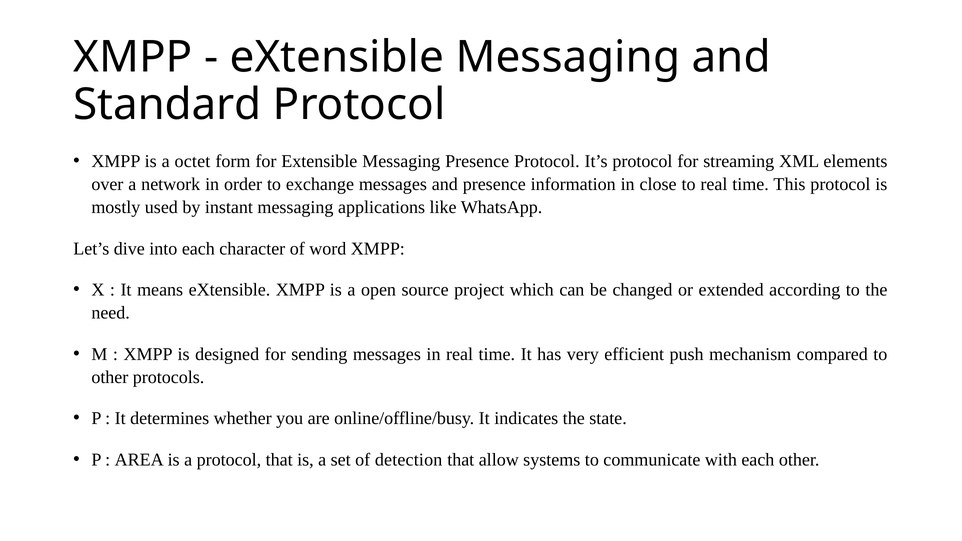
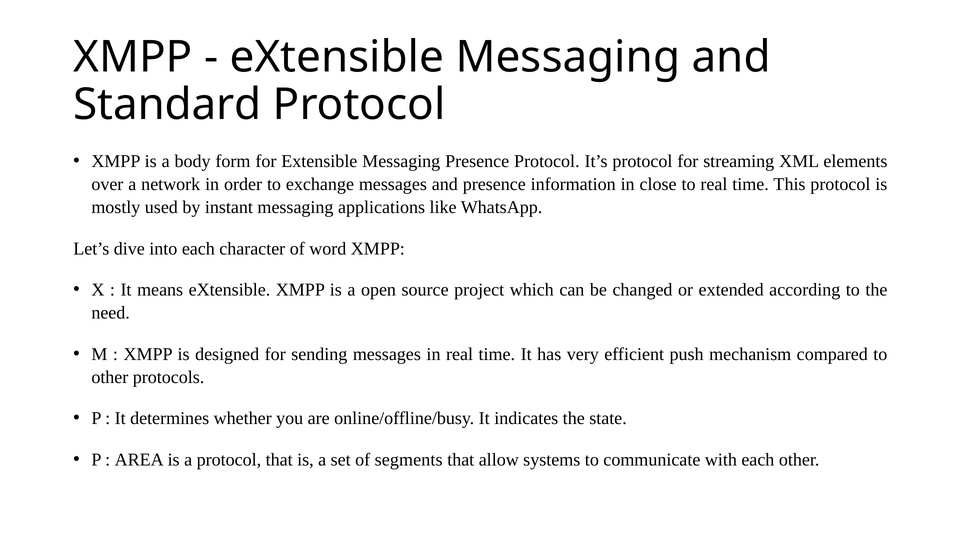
octet: octet -> body
detection: detection -> segments
